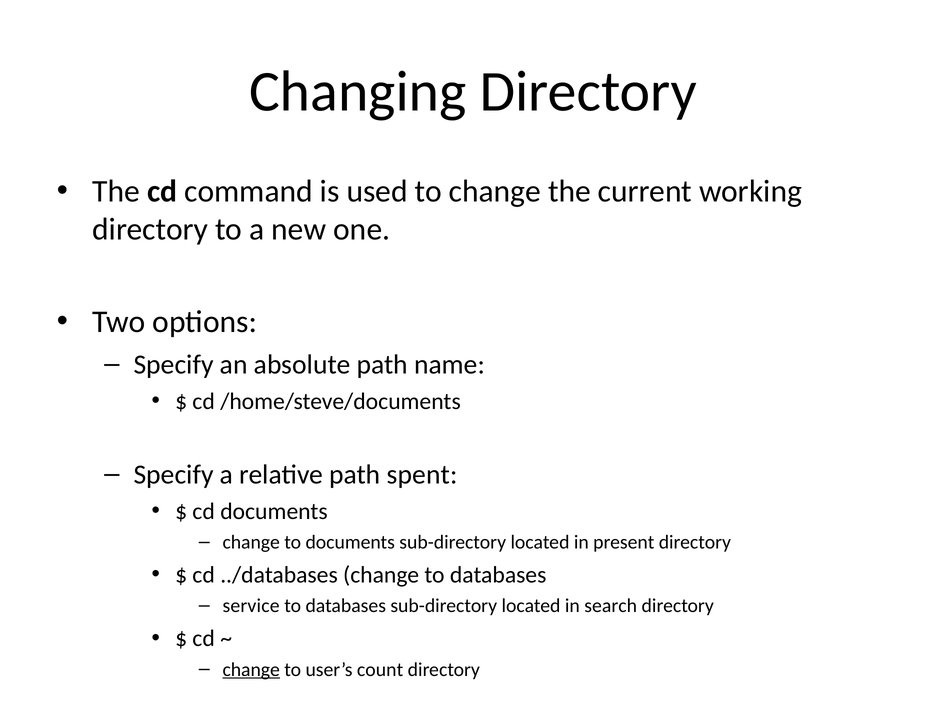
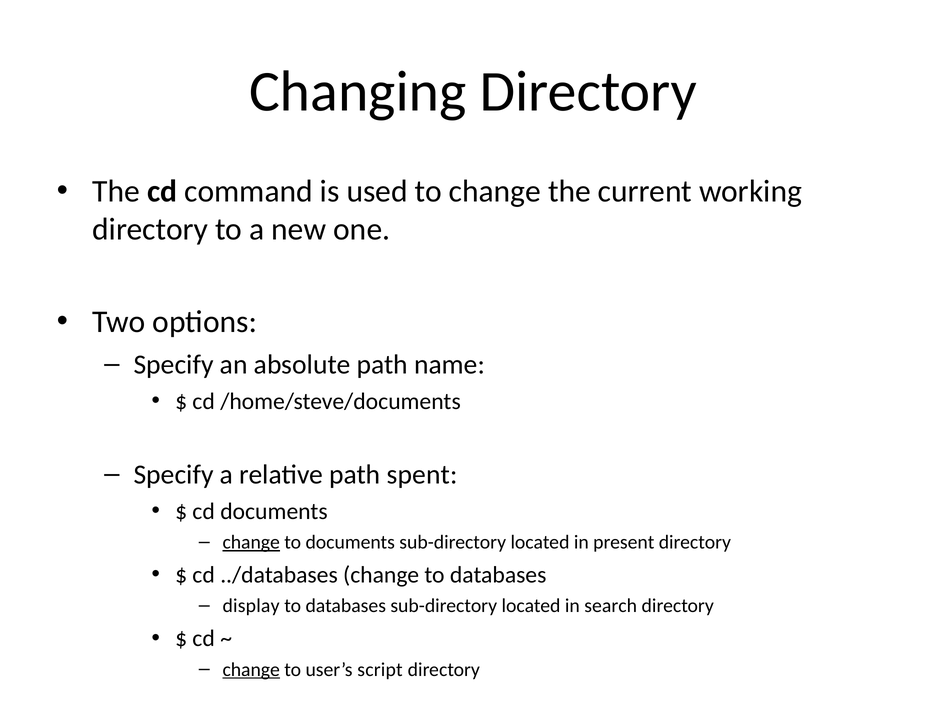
change at (251, 542) underline: none -> present
service: service -> display
count: count -> script
